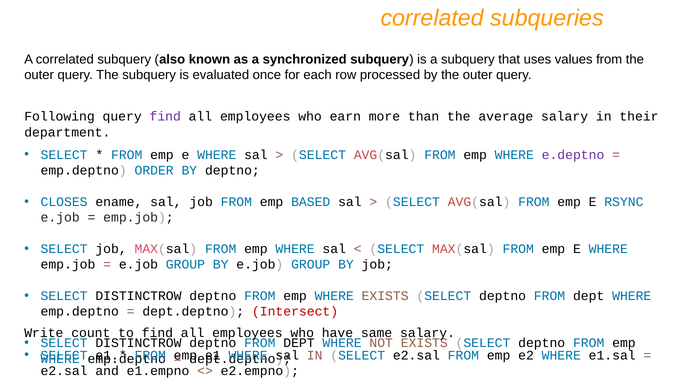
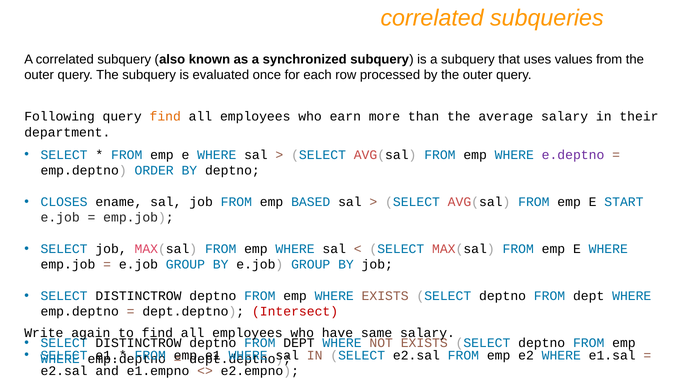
find at (165, 116) colour: purple -> orange
RSYNC: RSYNC -> START
count: count -> again
